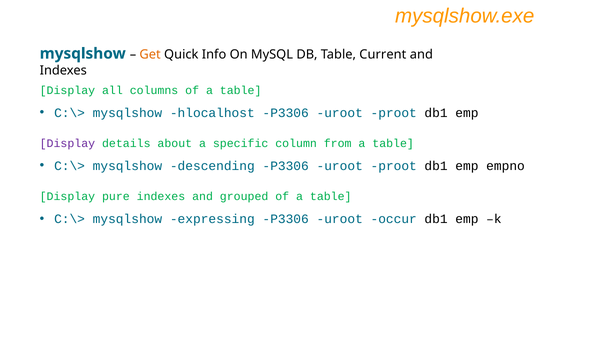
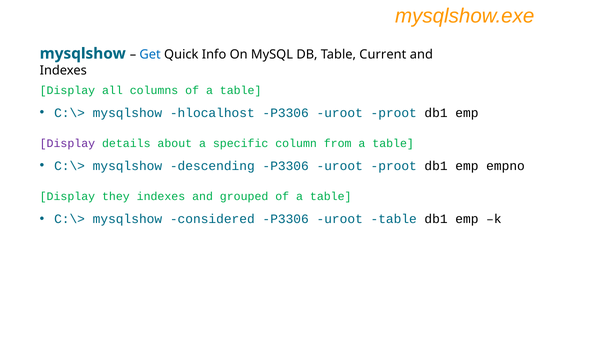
Get colour: orange -> blue
pure: pure -> they
expressing: expressing -> considered
uroot occur: occur -> table
